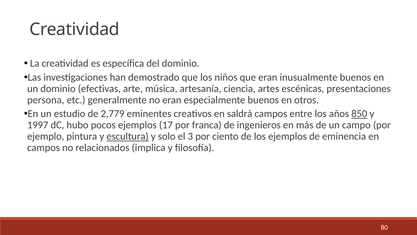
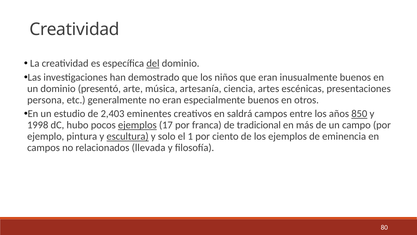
del underline: none -> present
efectivas: efectivas -> presentó
2,779: 2,779 -> 2,403
1997: 1997 -> 1998
ejemplos at (137, 125) underline: none -> present
ingenieros: ingenieros -> tradicional
3: 3 -> 1
implica: implica -> llevada
